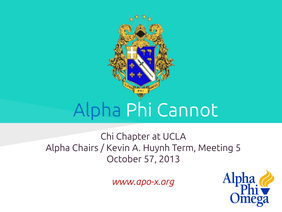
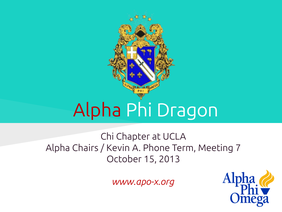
Alpha at (97, 110) colour: blue -> red
Cannot: Cannot -> Dragon
Huynh: Huynh -> Phone
5: 5 -> 7
57: 57 -> 15
